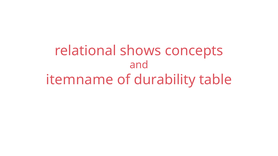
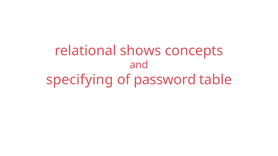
itemname: itemname -> specifying
durability: durability -> password
